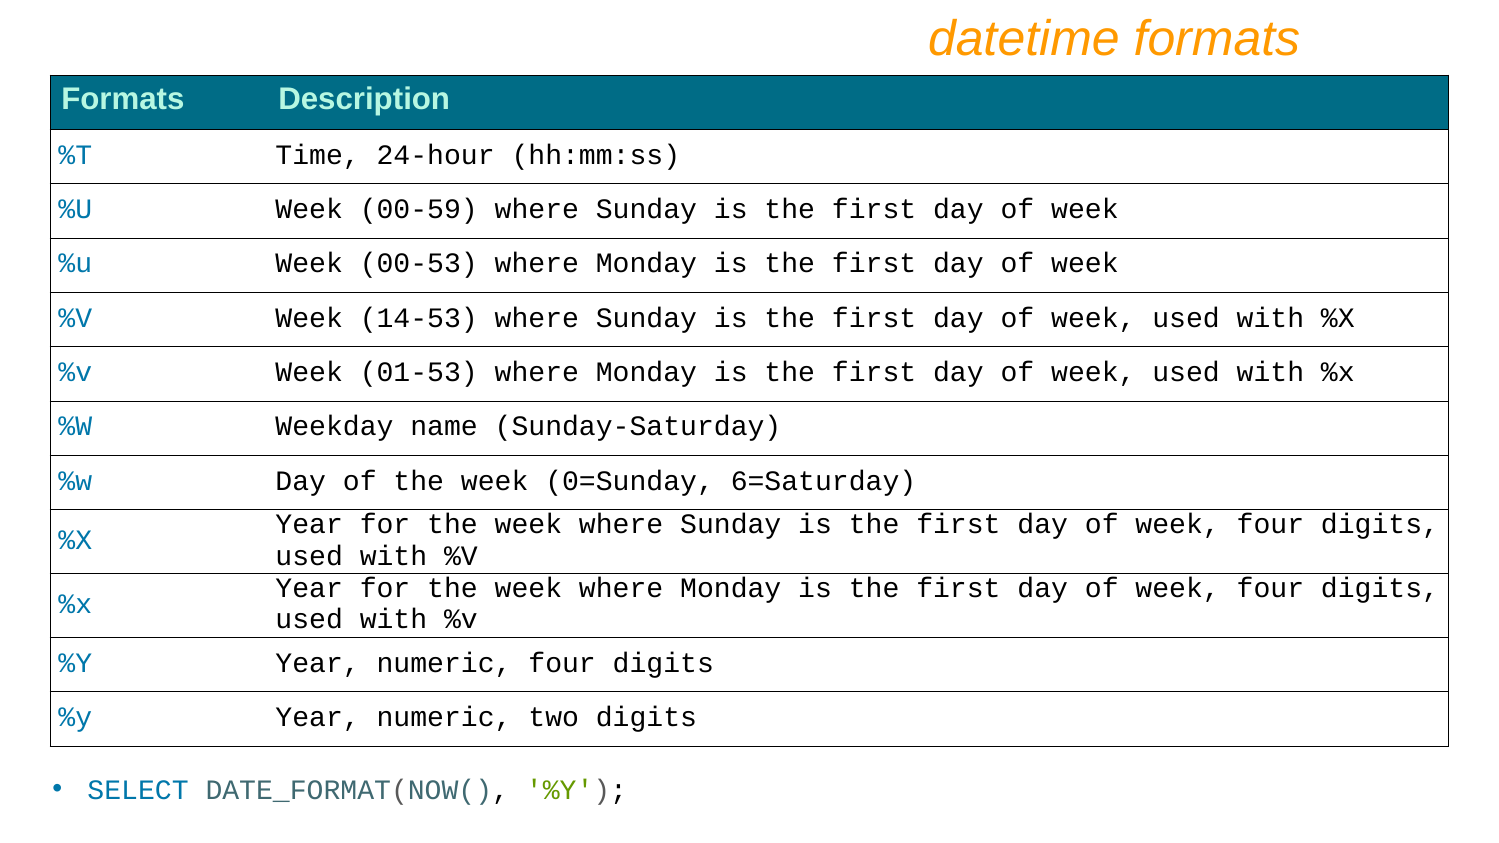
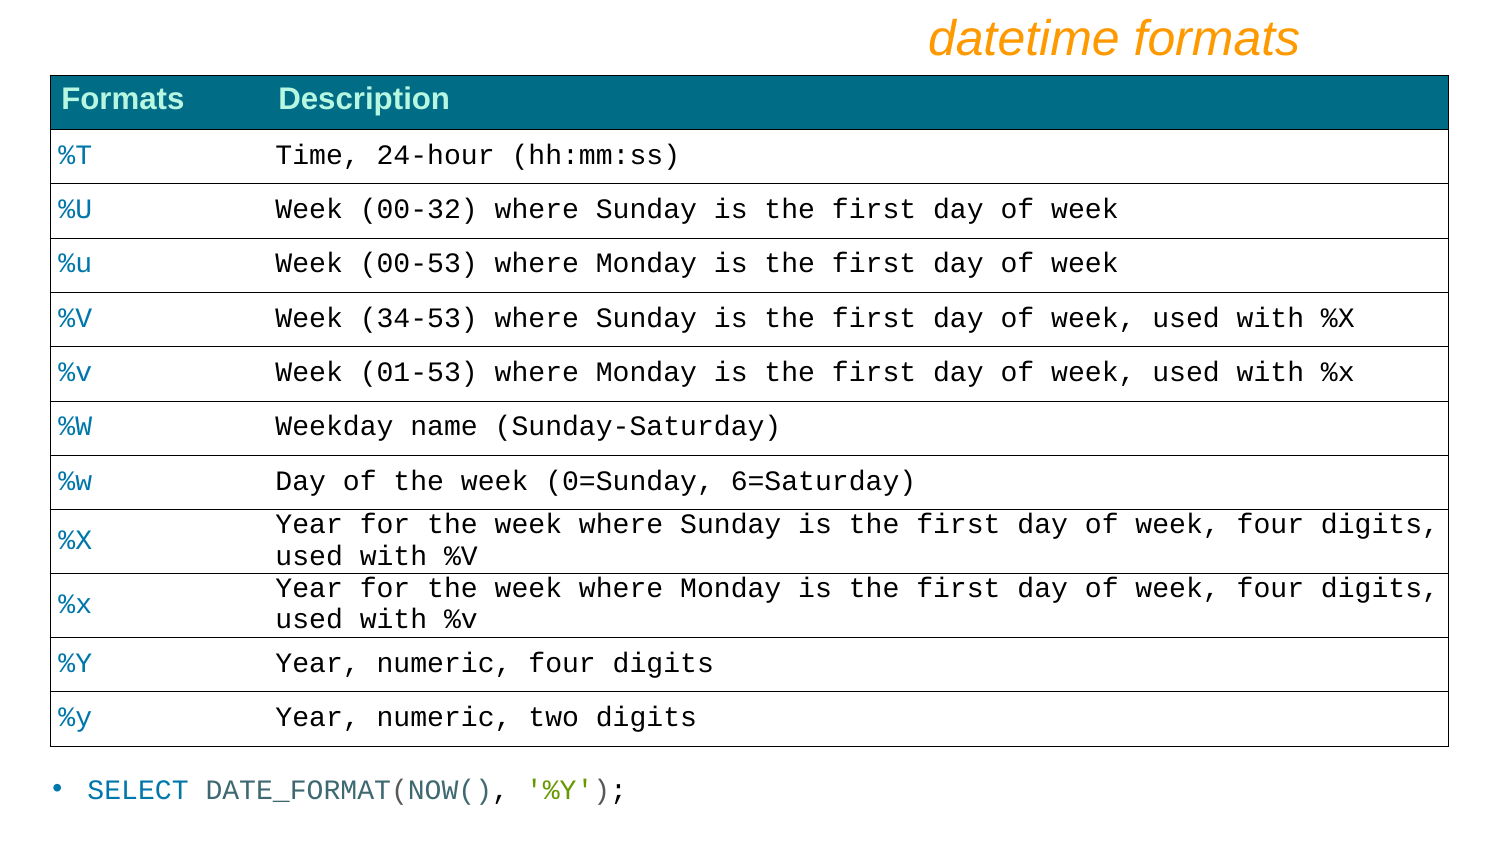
00-59: 00-59 -> 00-32
14-53: 14-53 -> 34-53
